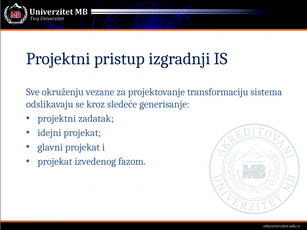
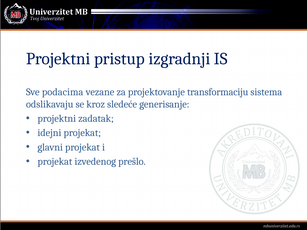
okruženju: okruženju -> podacima
fazom: fazom -> prešlo
